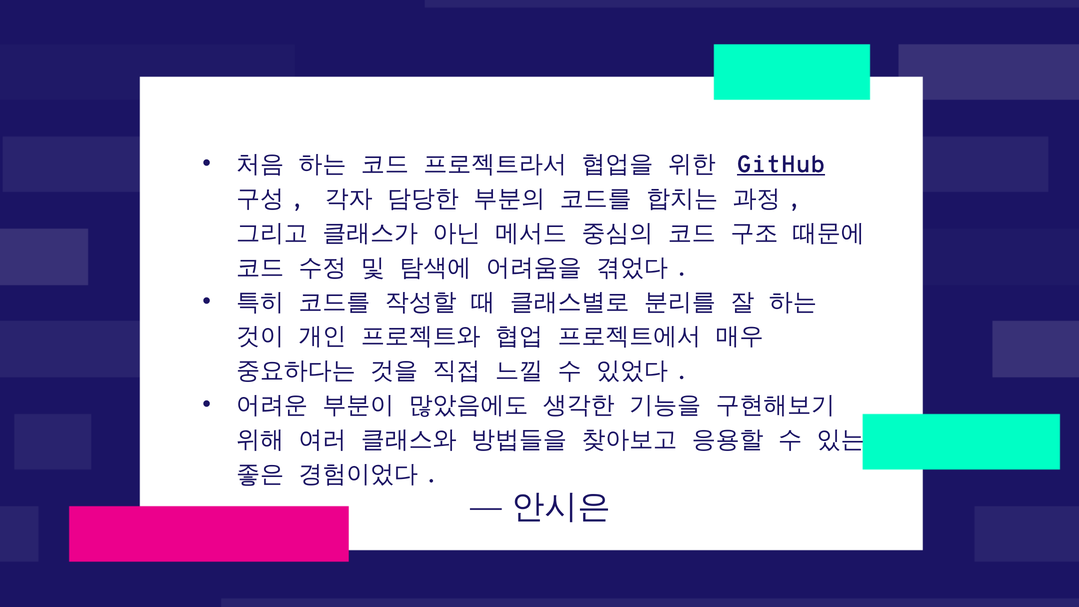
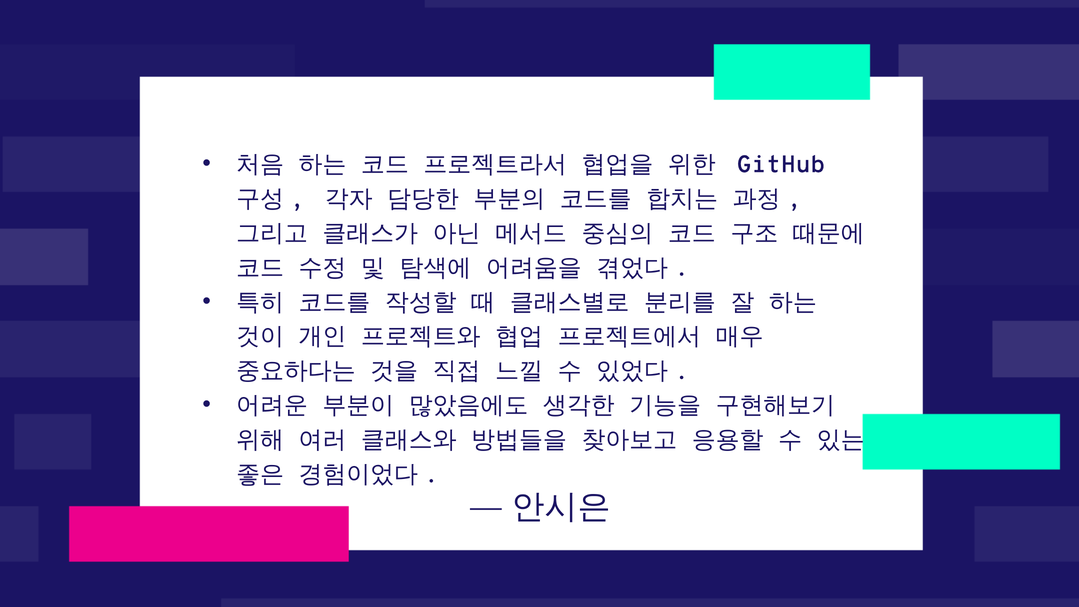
GitHub underline: present -> none
